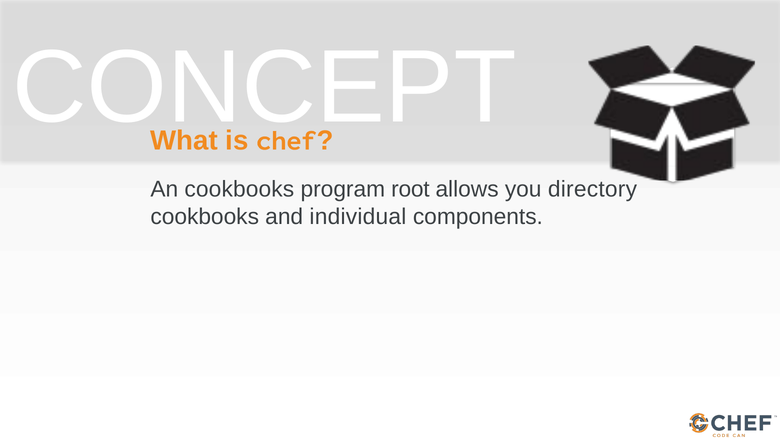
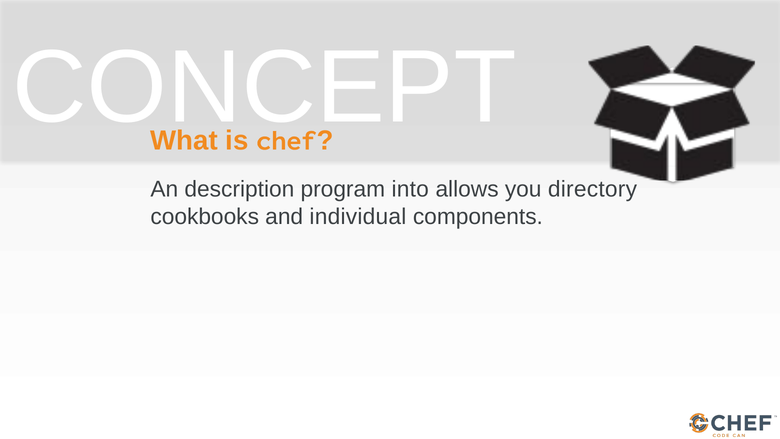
An cookbooks: cookbooks -> description
root: root -> into
